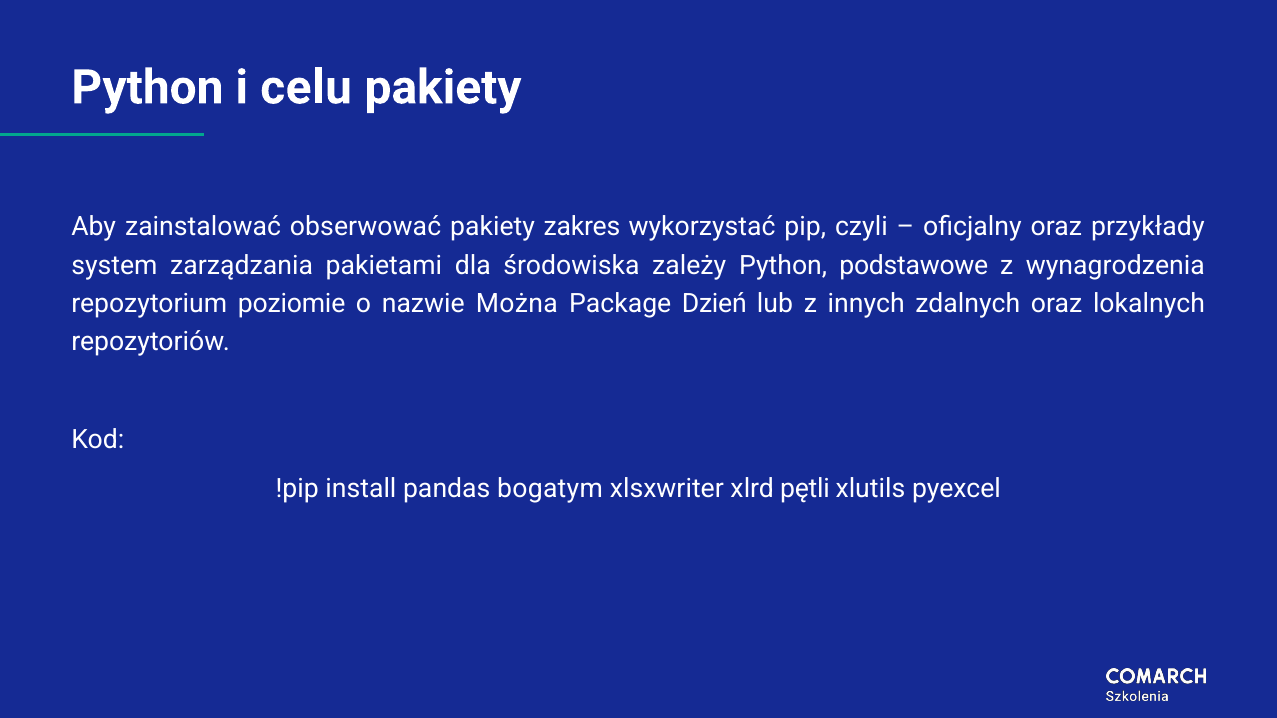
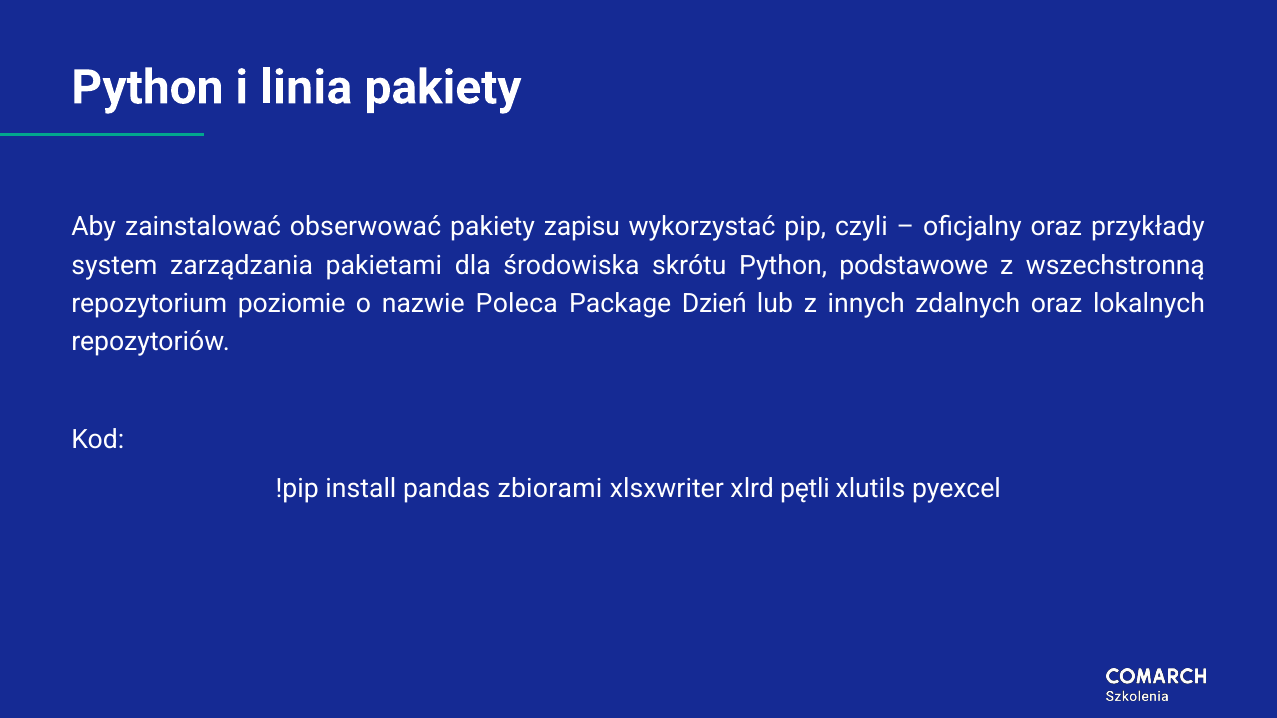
celu: celu -> linia
zakres: zakres -> zapisu
zależy: zależy -> skrótu
wynagrodzenia: wynagrodzenia -> wszechstronną
Można: Można -> Poleca
bogatym: bogatym -> zbiorami
